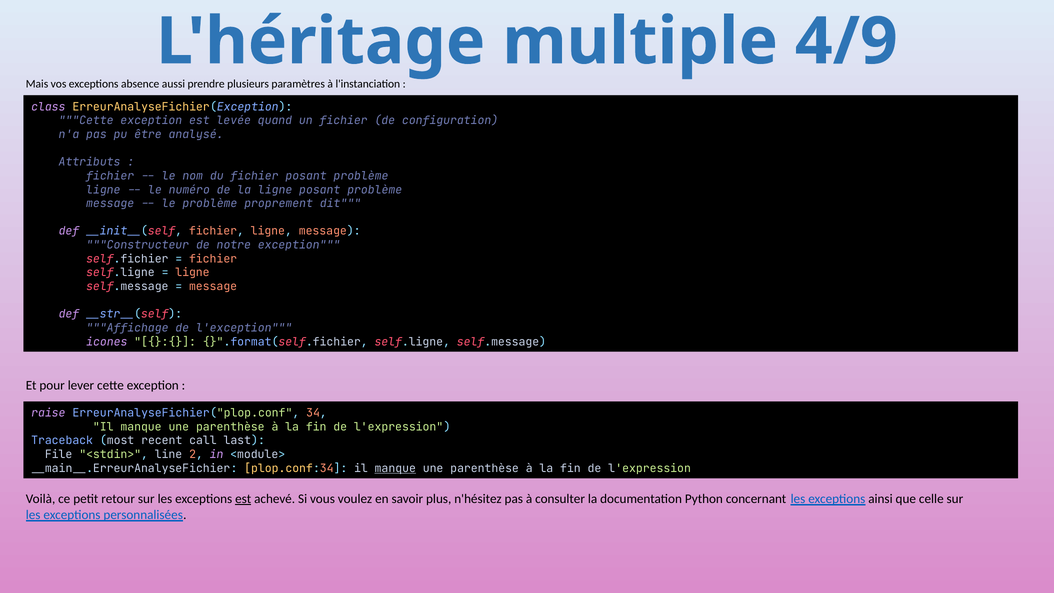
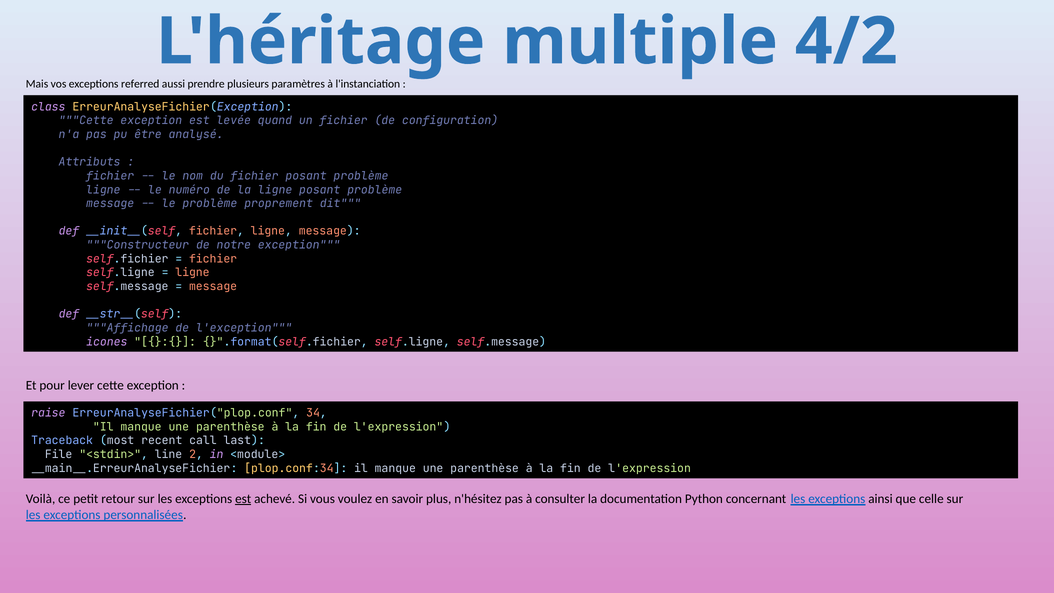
4/9: 4/9 -> 4/2
absence: absence -> referred
manque at (395, 468) underline: present -> none
